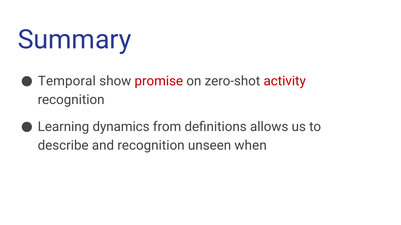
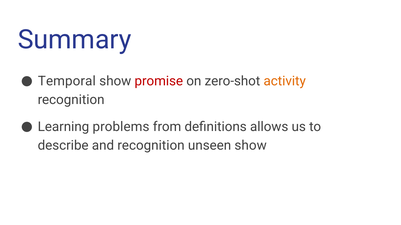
activity colour: red -> orange
dynamics: dynamics -> problems
unseen when: when -> show
